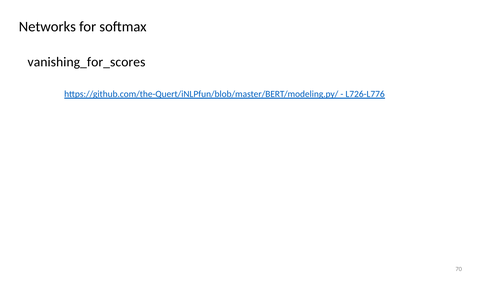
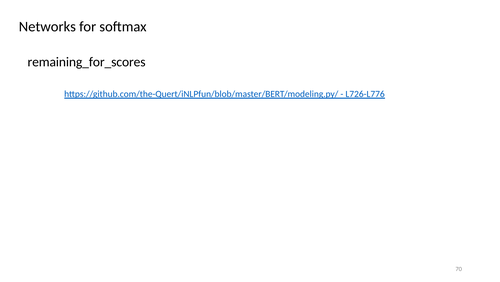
vanishing_for_scores: vanishing_for_scores -> remaining_for_scores
